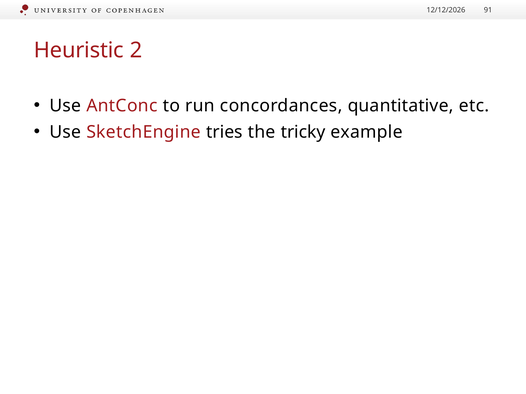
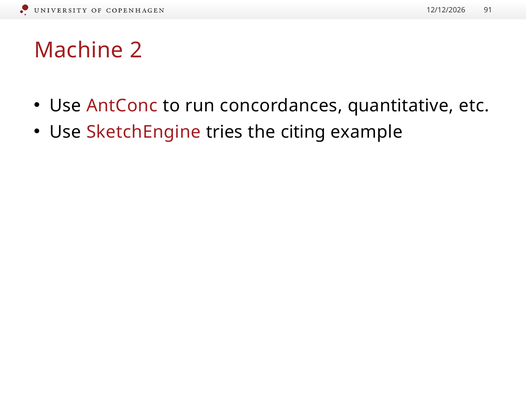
Heuristic: Heuristic -> Machine
tricky: tricky -> citing
